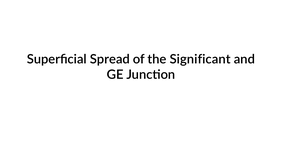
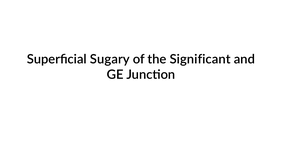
Spread: Spread -> Sugary
